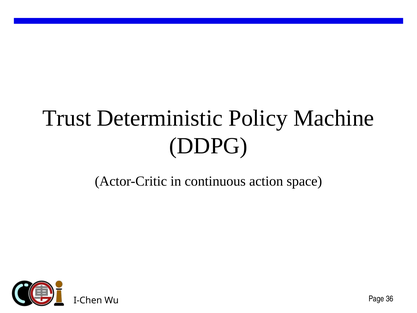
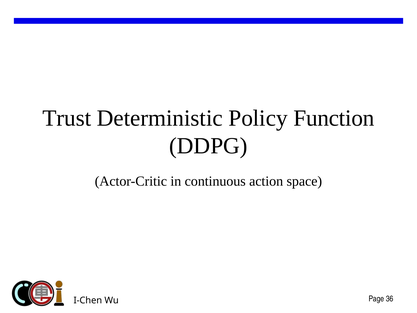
Machine: Machine -> Function
